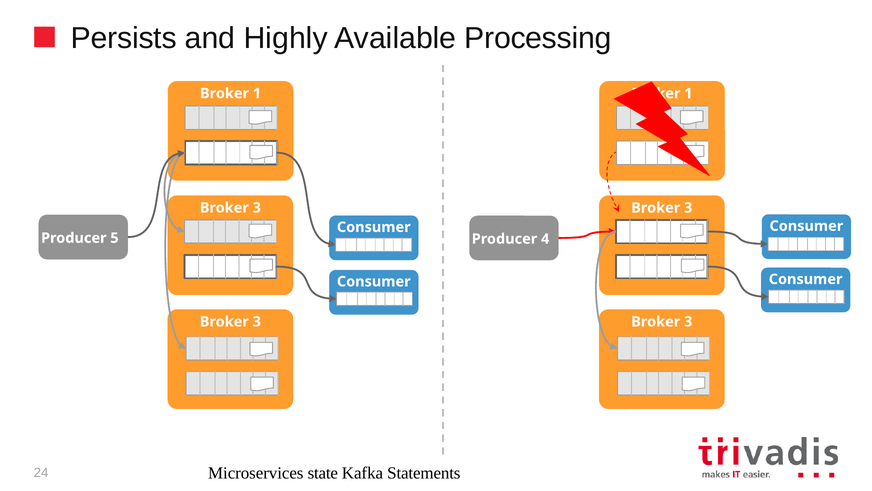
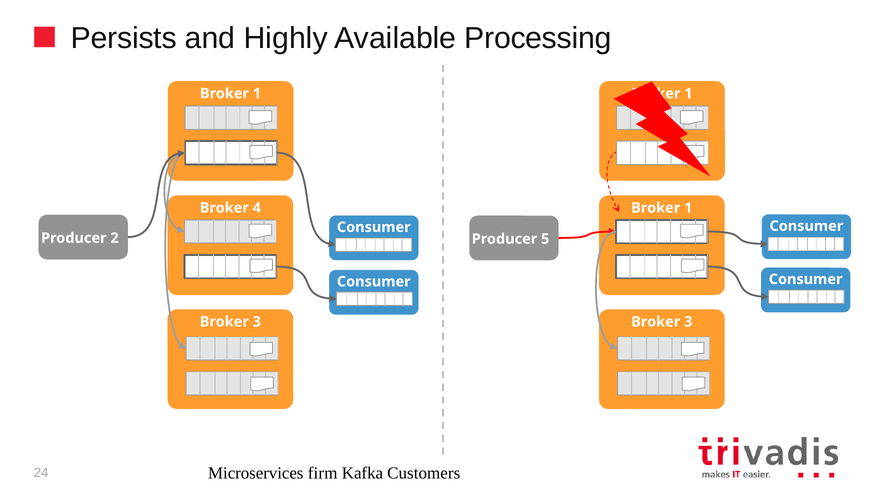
3 at (257, 208): 3 -> 4
3 at (688, 208): 3 -> 1
Producer 5: 5 -> 2
4: 4 -> 5
state: state -> firm
Statements: Statements -> Customers
